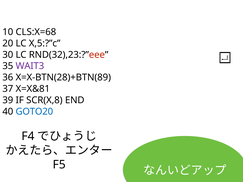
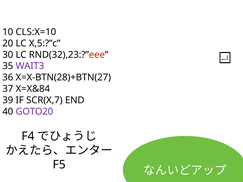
CLS:X=68: CLS:X=68 -> CLS:X=10
X=X-BTN(28)+BTN(89: X=X-BTN(28)+BTN(89 -> X=X-BTN(28)+BTN(27
X=X&81: X=X&81 -> X=X&84
SCR(X,8: SCR(X,8 -> SCR(X,7
GOTO20 colour: blue -> purple
